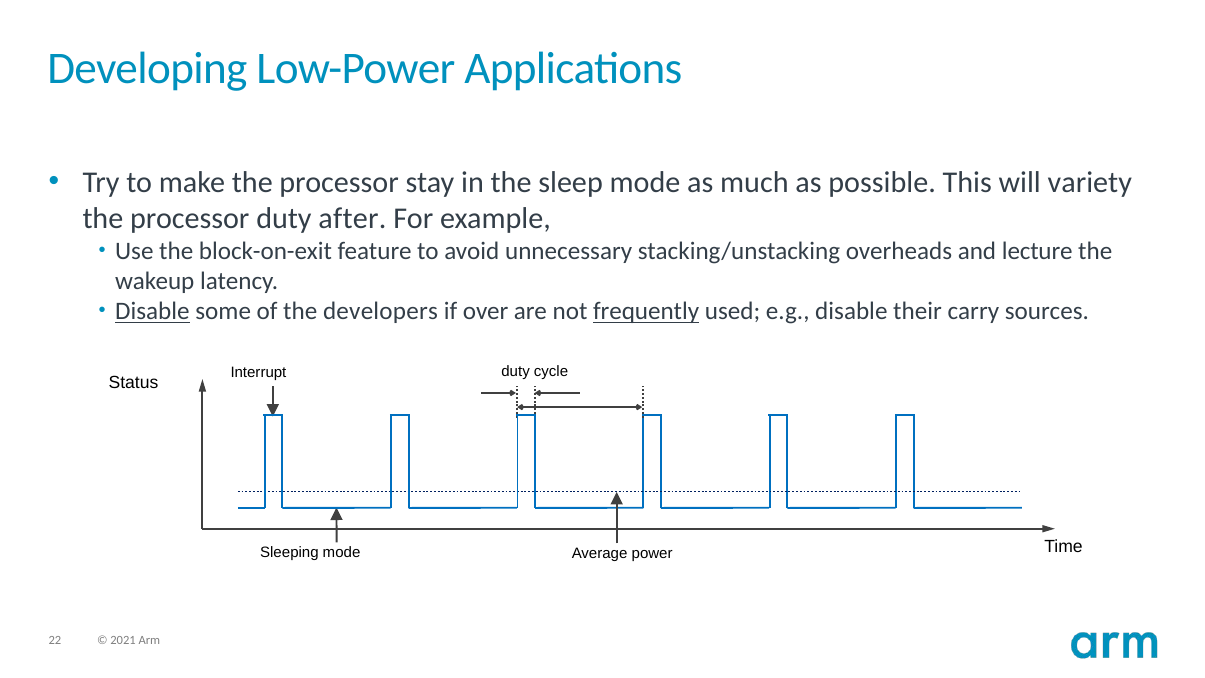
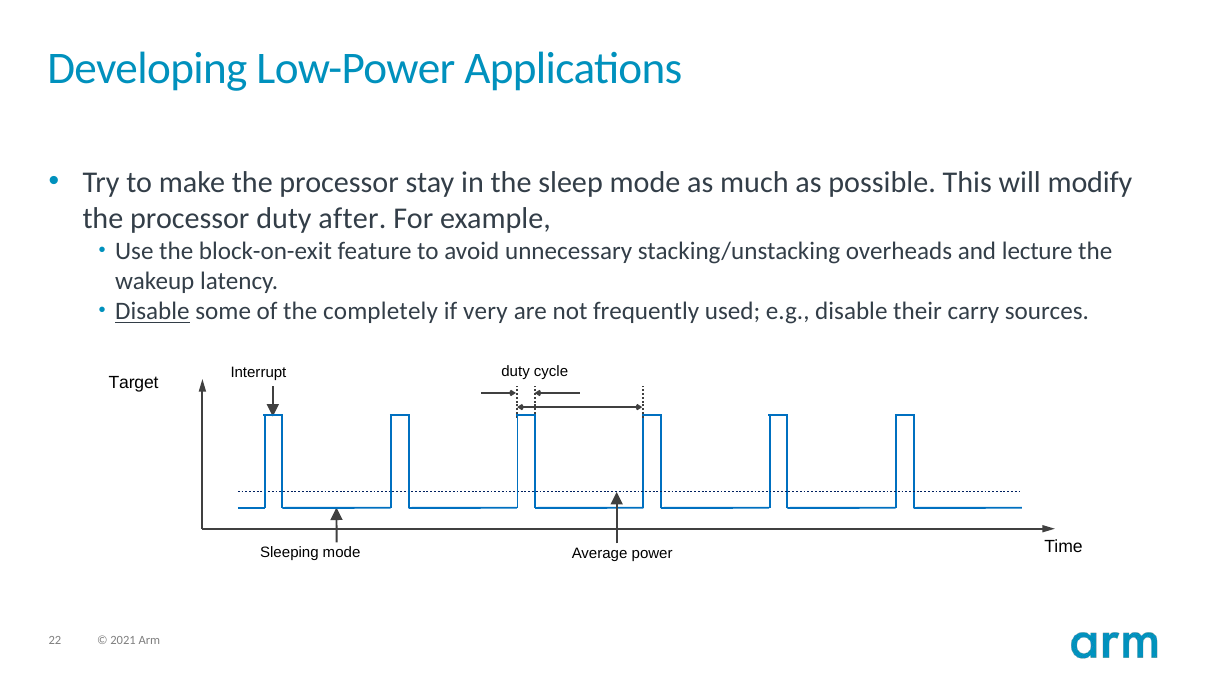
variety: variety -> modify
developers: developers -> completely
over: over -> very
frequently underline: present -> none
Status: Status -> Target
